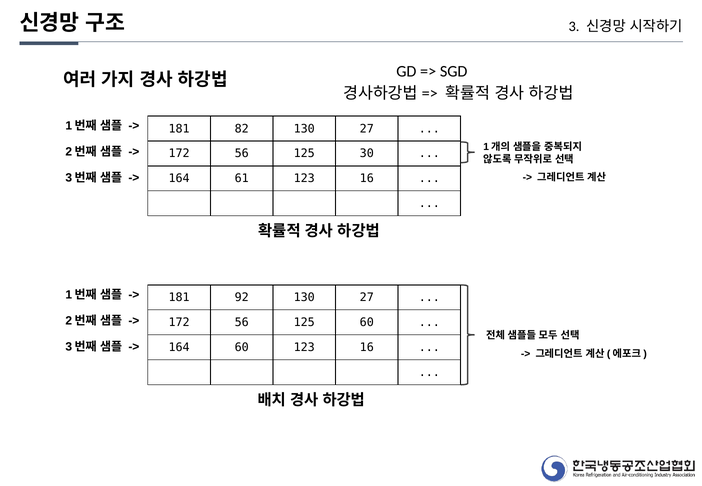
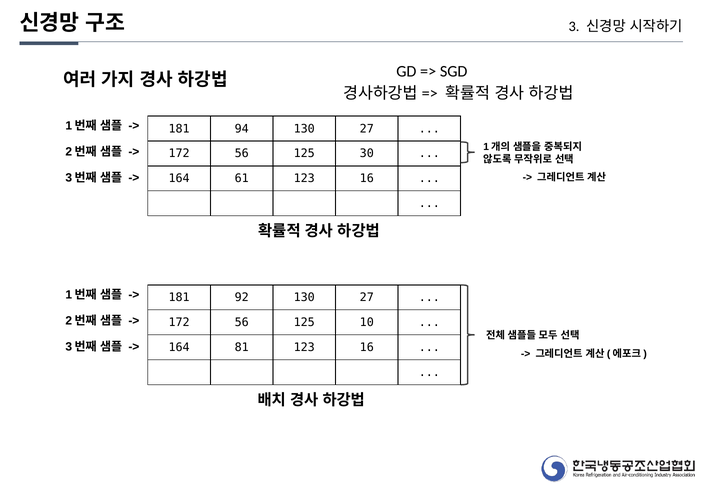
82: 82 -> 94
125 60: 60 -> 10
164 60: 60 -> 81
